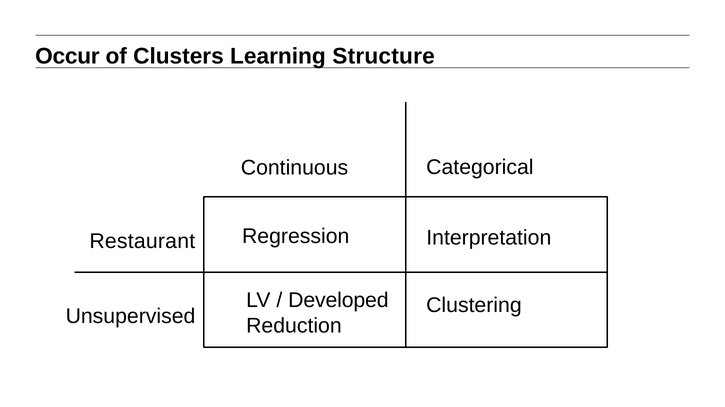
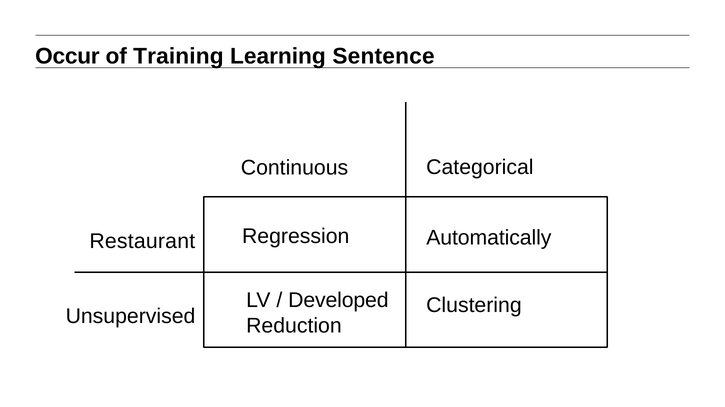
Clusters: Clusters -> Training
Structure: Structure -> Sentence
Interpretation: Interpretation -> Automatically
